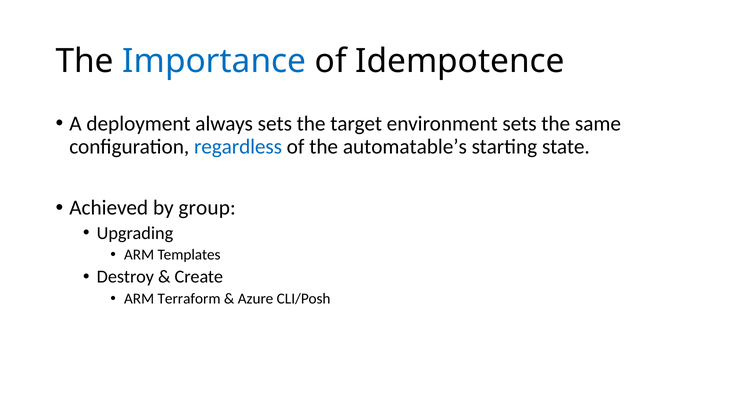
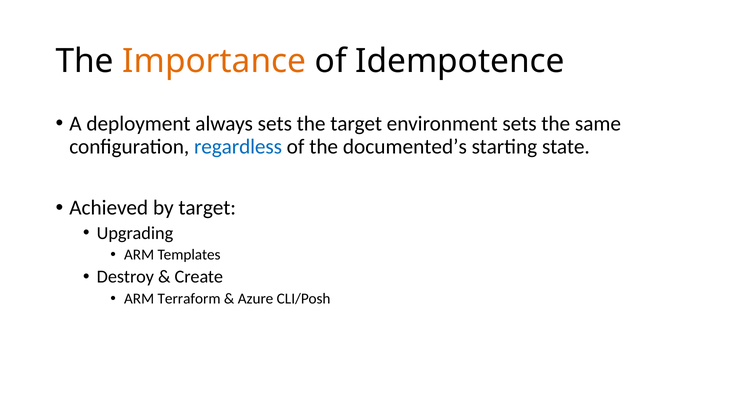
Importance colour: blue -> orange
automatable’s: automatable’s -> documented’s
by group: group -> target
